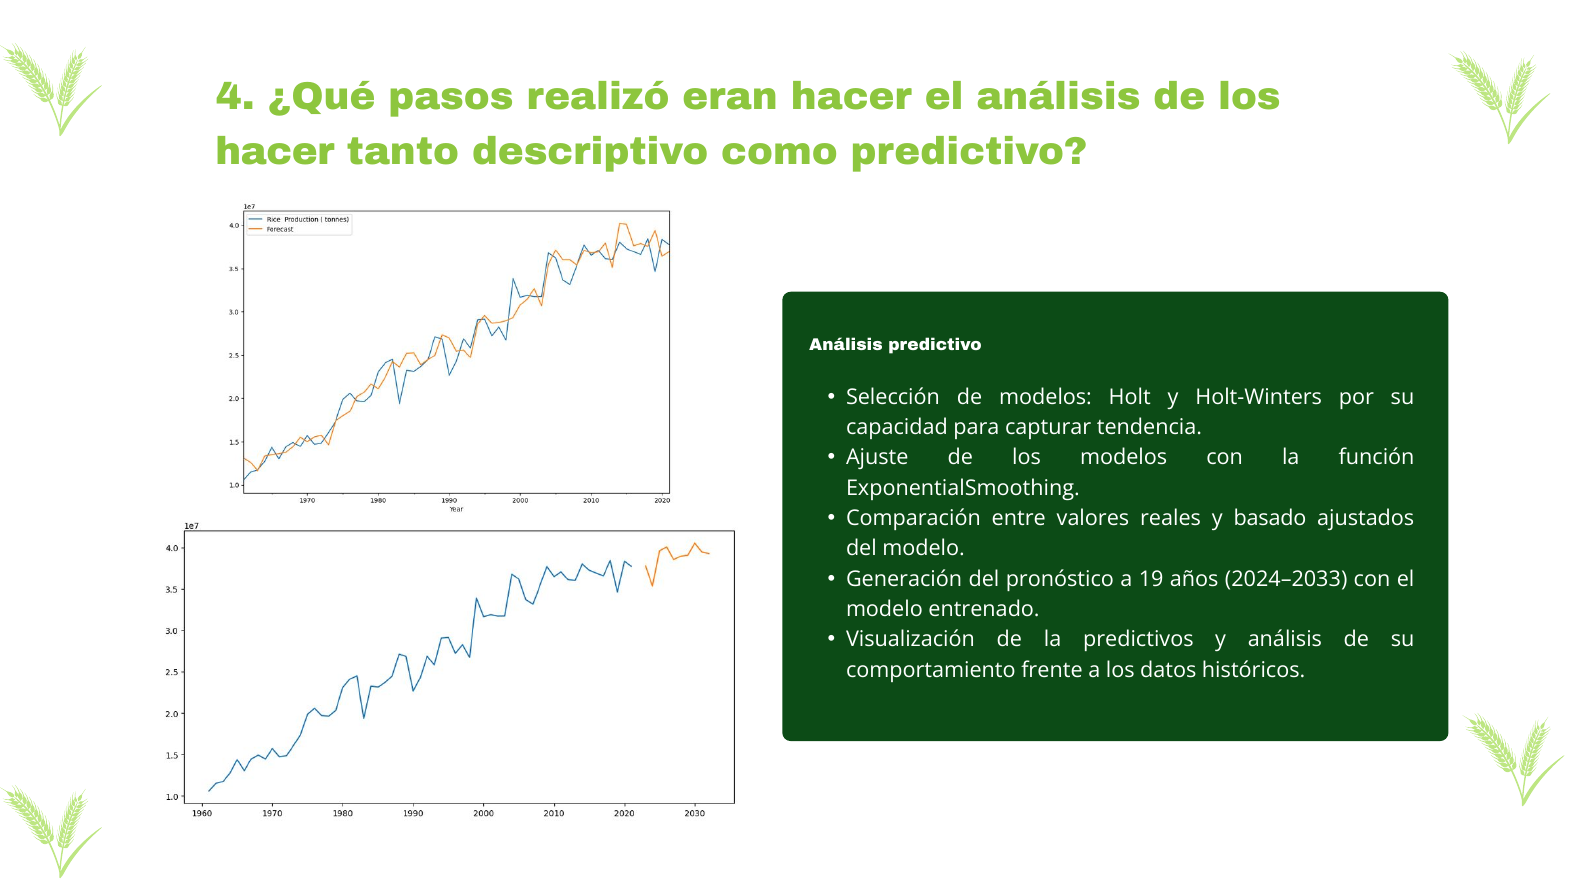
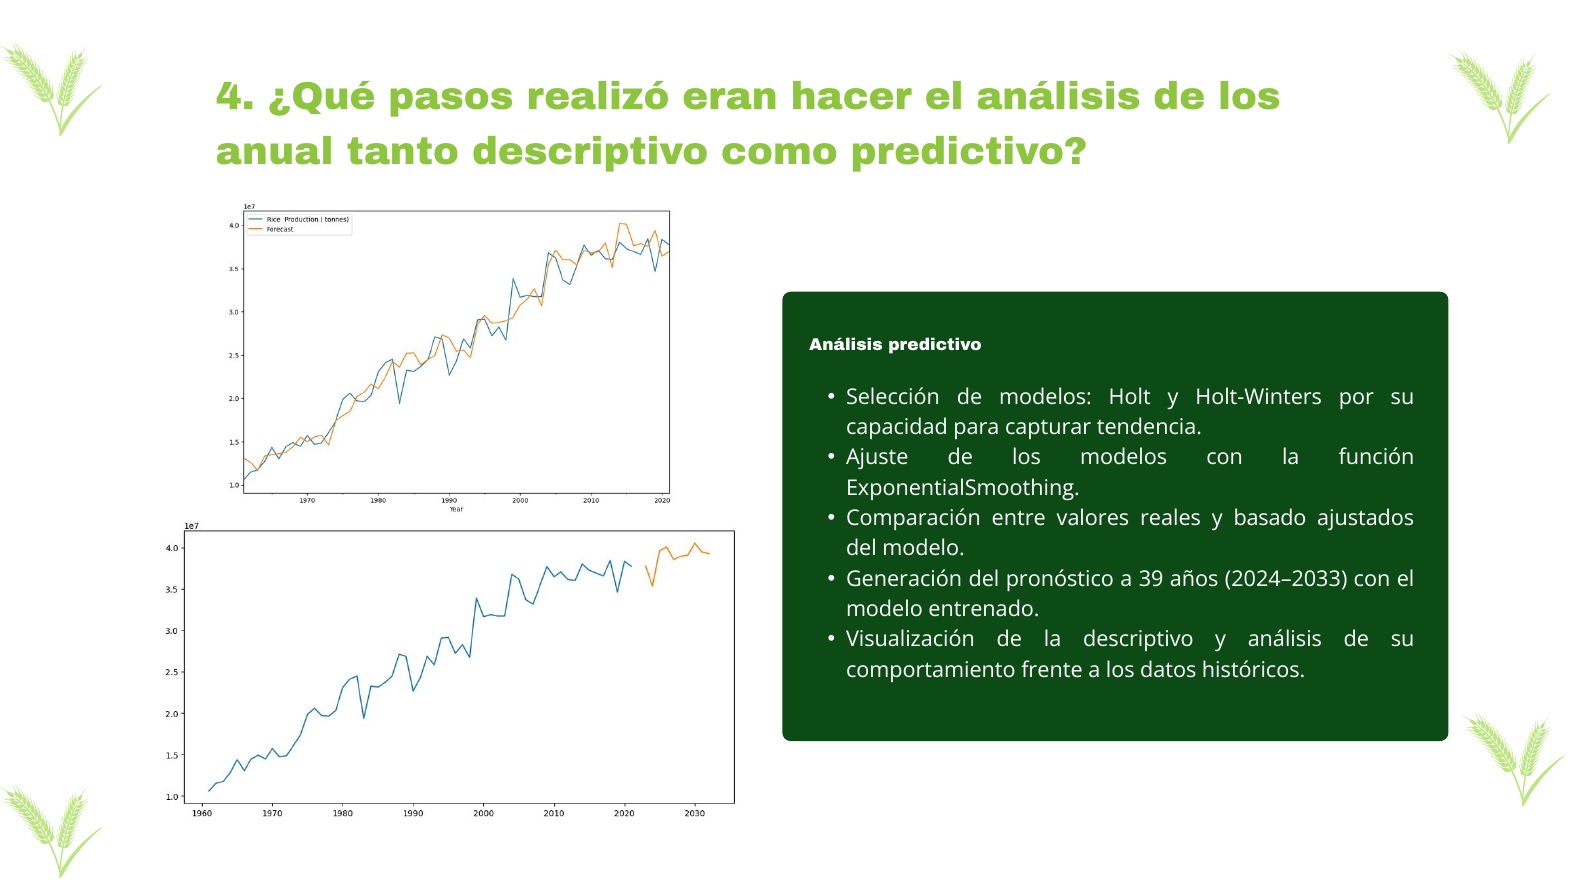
hacer at (275, 151): hacer -> anual
19: 19 -> 39
la predictivos: predictivos -> descriptivo
